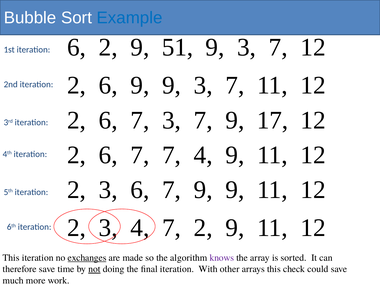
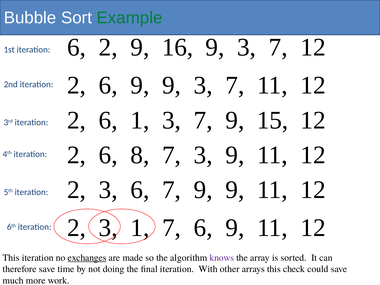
Example colour: blue -> green
51: 51 -> 16
7 at (140, 120): 7 -> 1
17: 17 -> 15
7 at (140, 155): 7 -> 8
7 4: 4 -> 3
3 4: 4 -> 1
7 2: 2 -> 6
not underline: present -> none
